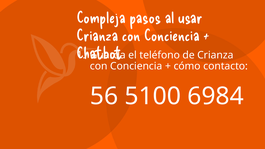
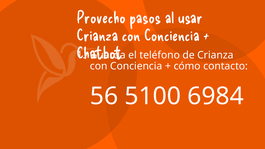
Compleja: Compleja -> Provecho
